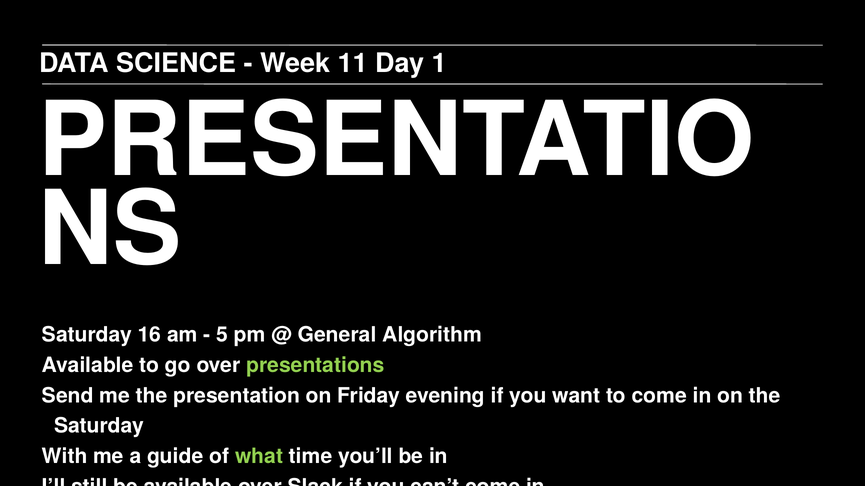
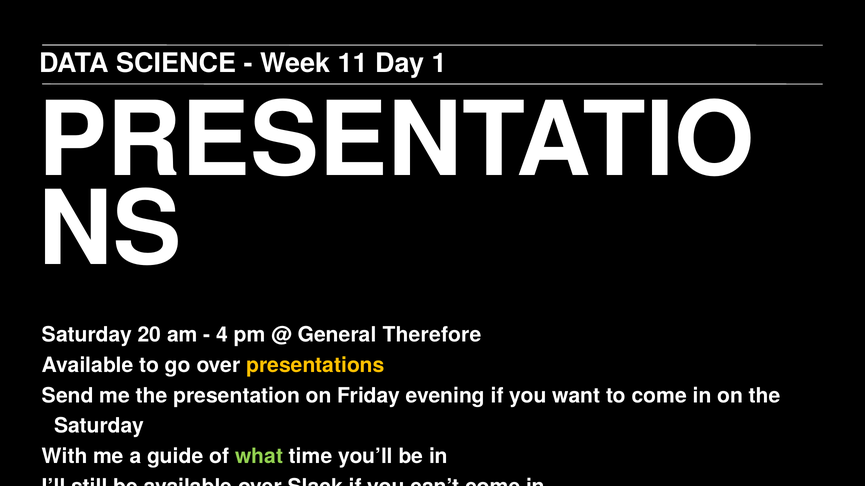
16: 16 -> 20
5: 5 -> 4
Algorithm: Algorithm -> Therefore
presentations colour: light green -> yellow
